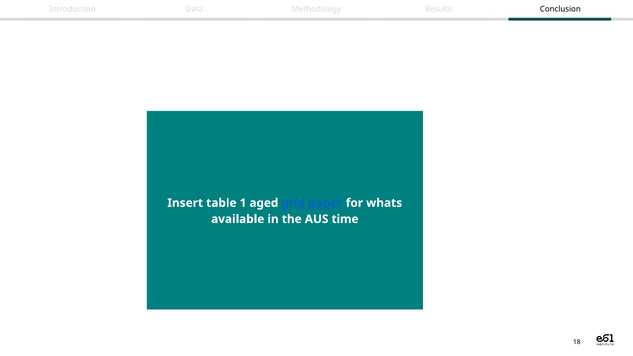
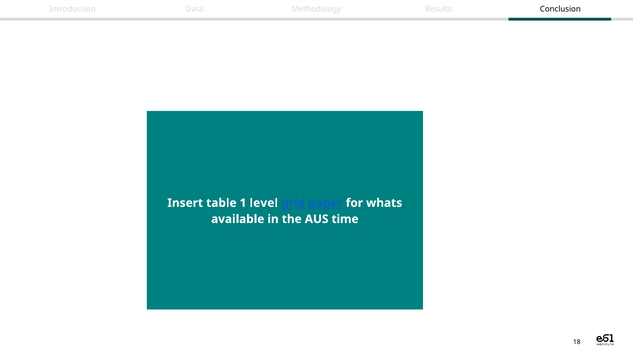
aged: aged -> level
